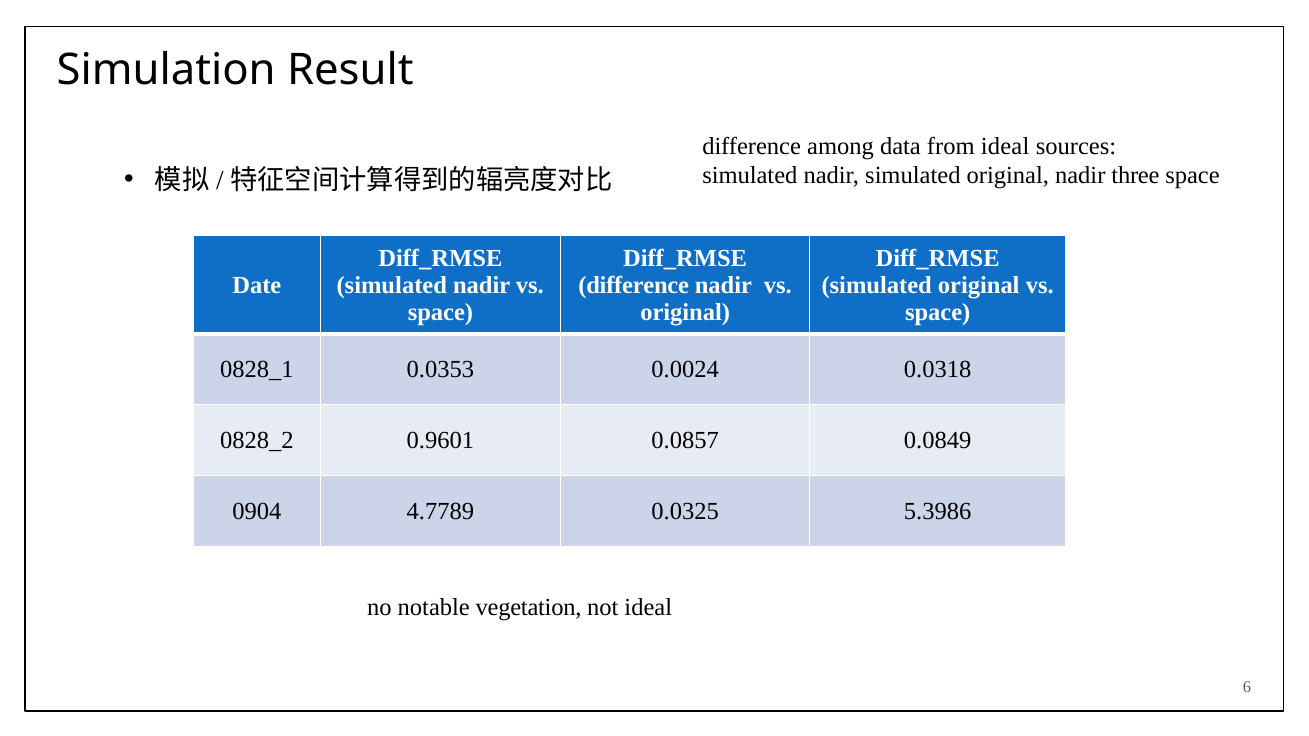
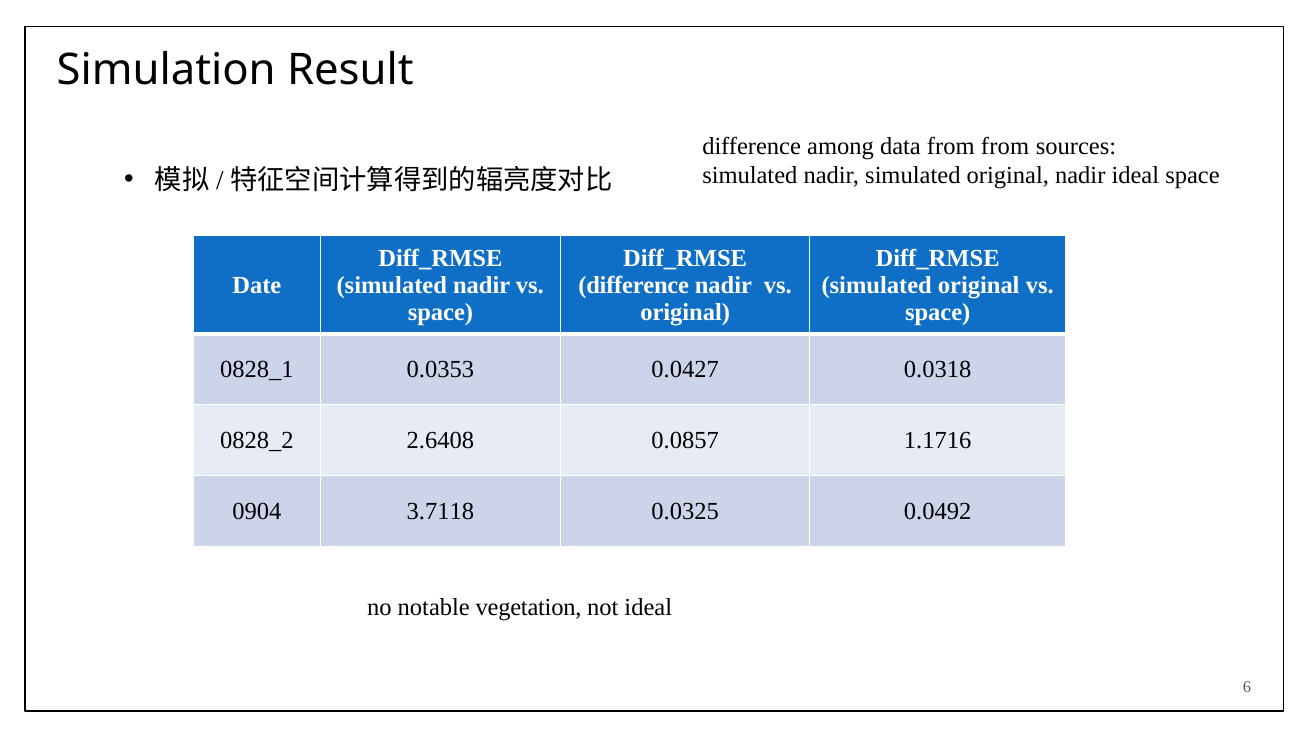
from ideal: ideal -> from
nadir three: three -> ideal
0.0024: 0.0024 -> 0.0427
0.9601: 0.9601 -> 2.6408
0.0849: 0.0849 -> 1.1716
4.7789: 4.7789 -> 3.7118
5.3986: 5.3986 -> 0.0492
